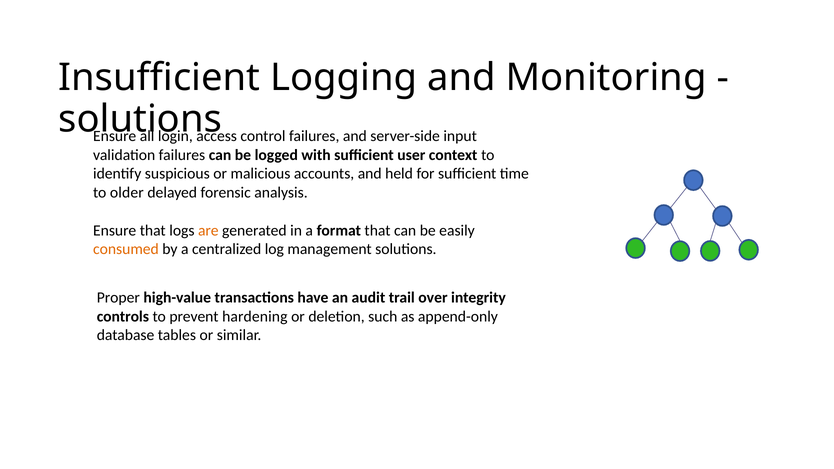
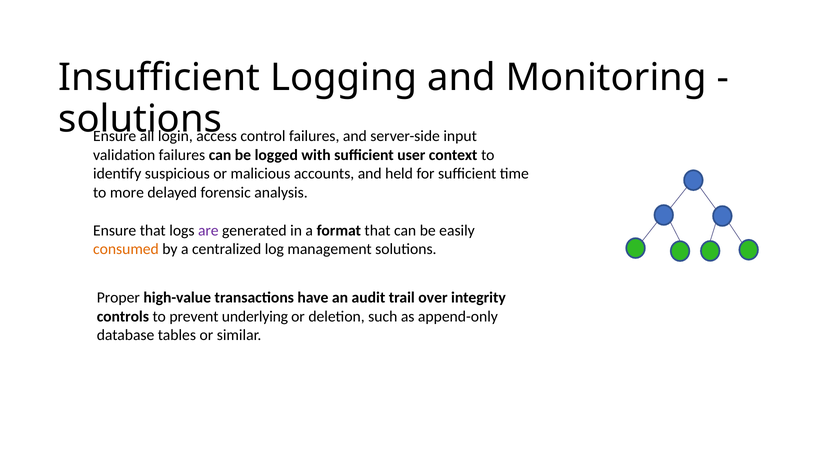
older: older -> more
are colour: orange -> purple
hardening: hardening -> underlying
